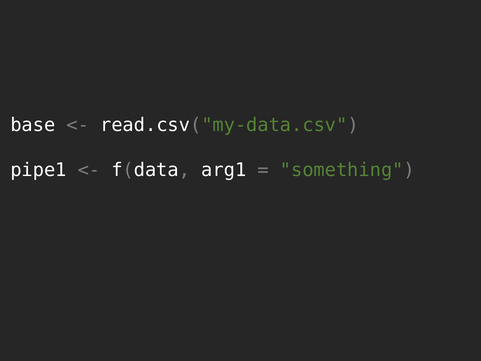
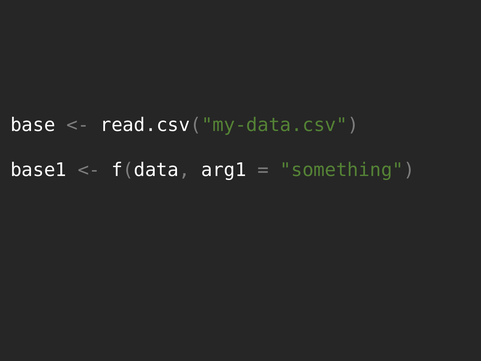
pipe1: pipe1 -> base1
